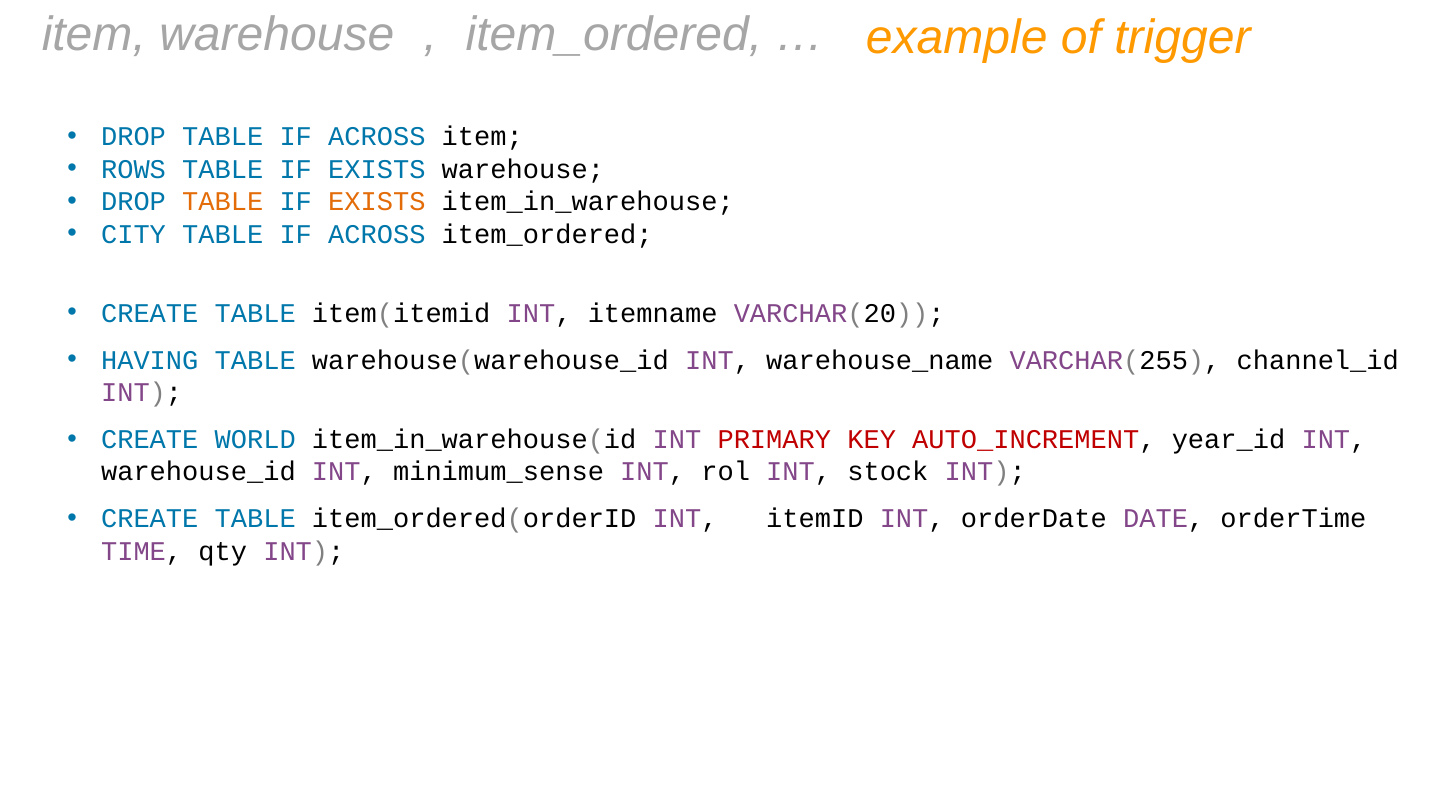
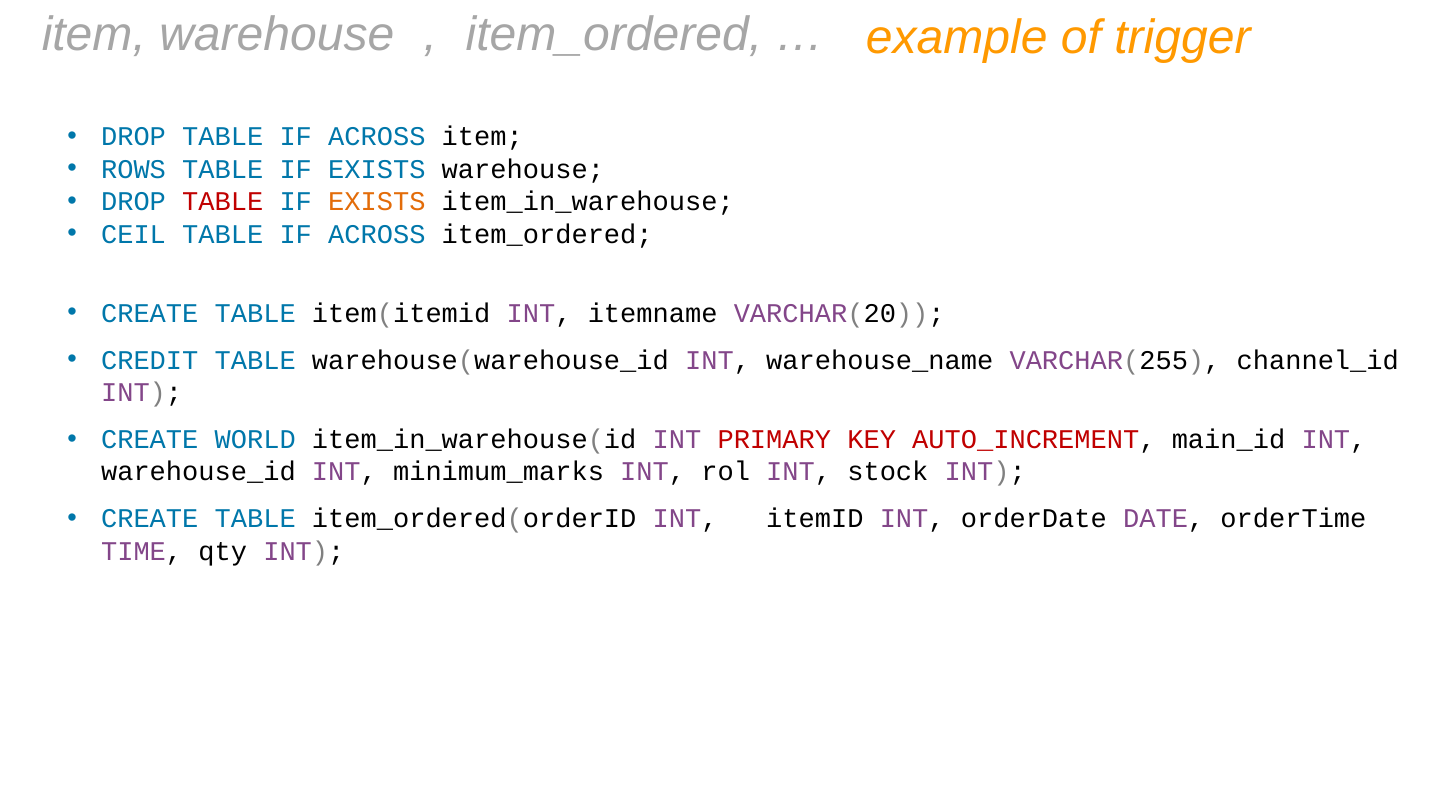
TABLE at (223, 202) colour: orange -> red
CITY: CITY -> CEIL
HAVING: HAVING -> CREDIT
year_id: year_id -> main_id
minimum_sense: minimum_sense -> minimum_marks
